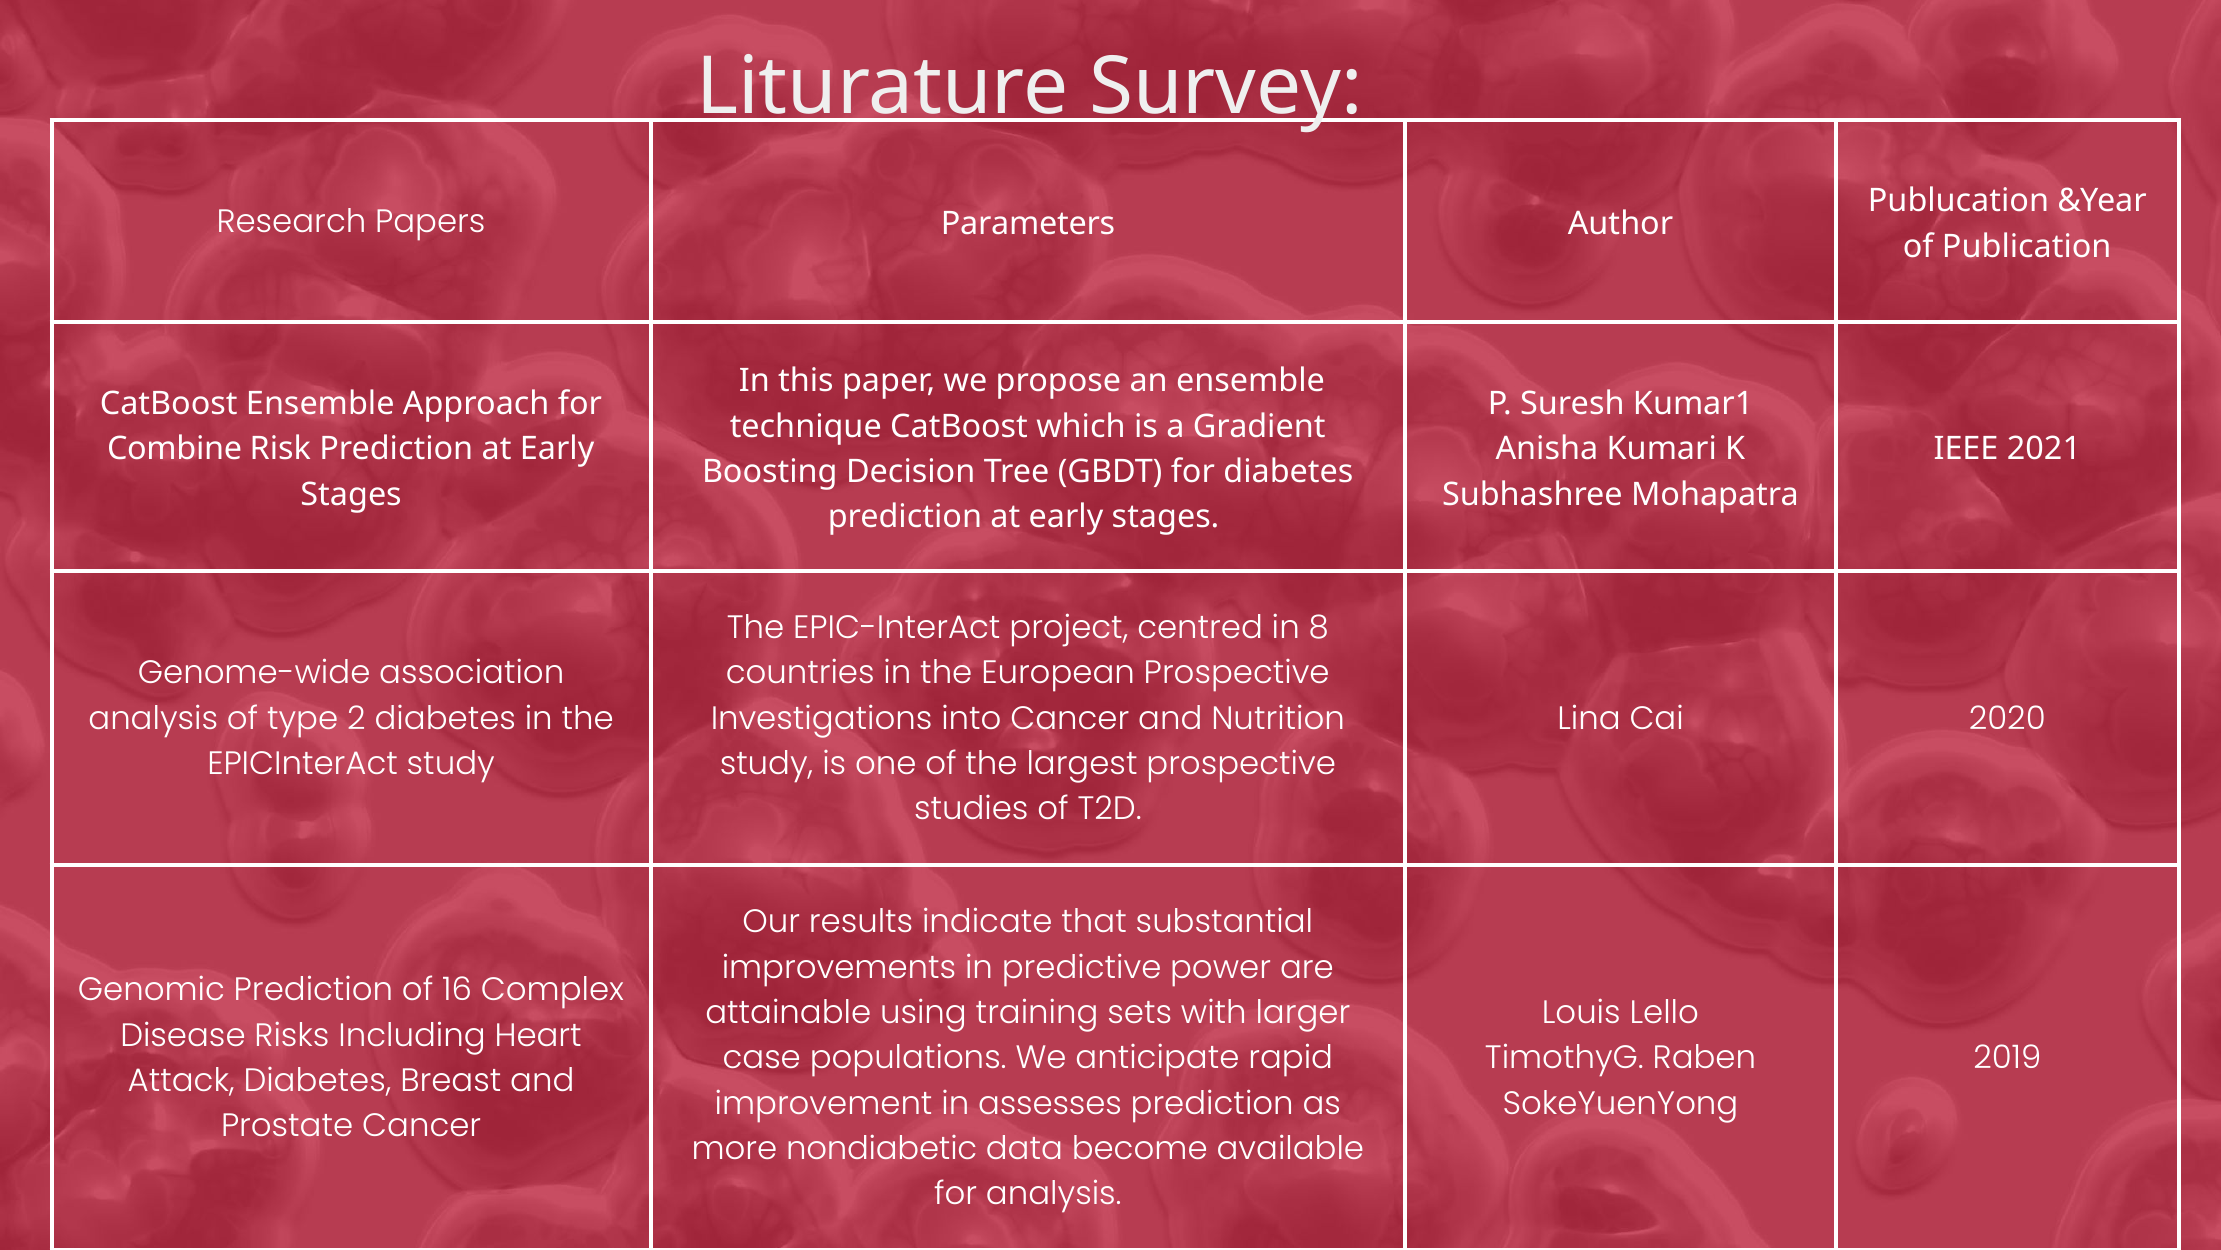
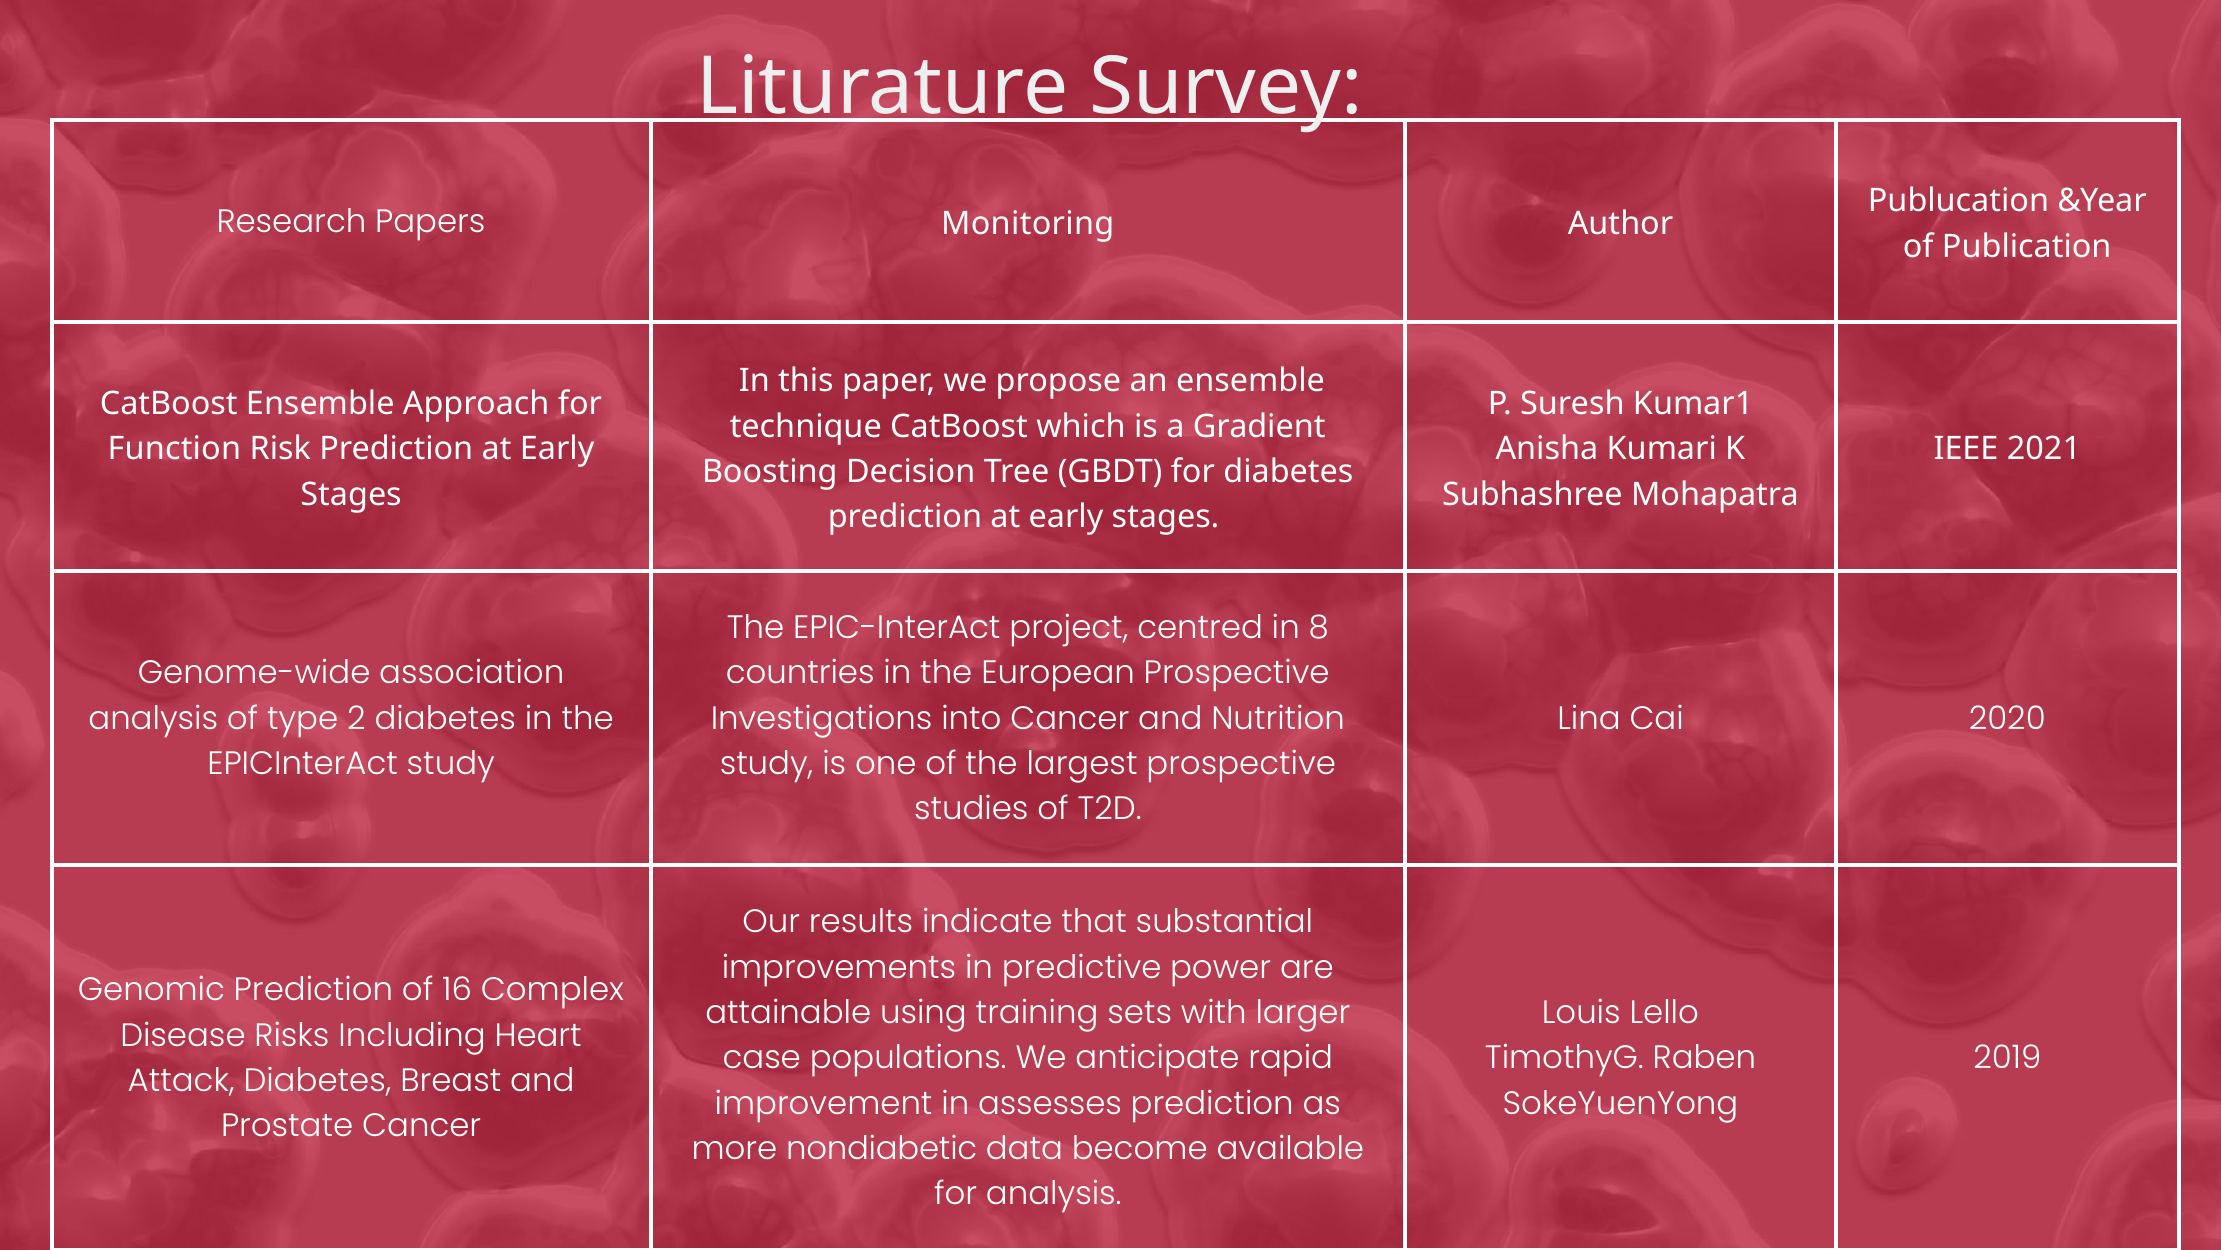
Parameters: Parameters -> Monitoring
Combine: Combine -> Function
